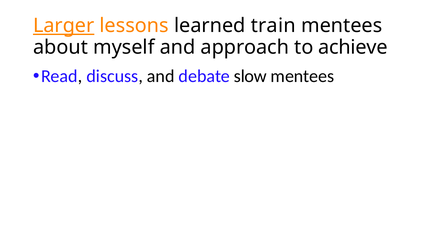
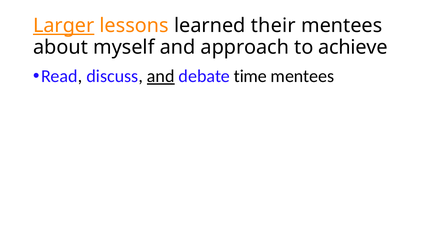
train: train -> their
and at (161, 76) underline: none -> present
slow: slow -> time
